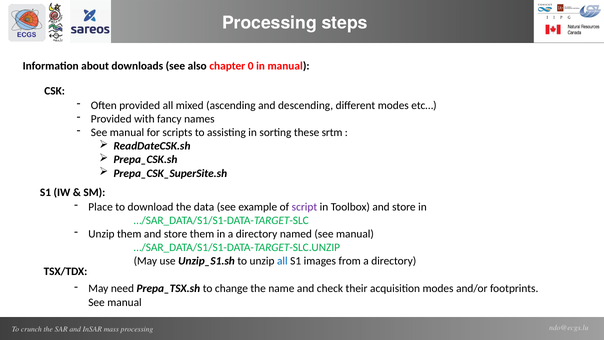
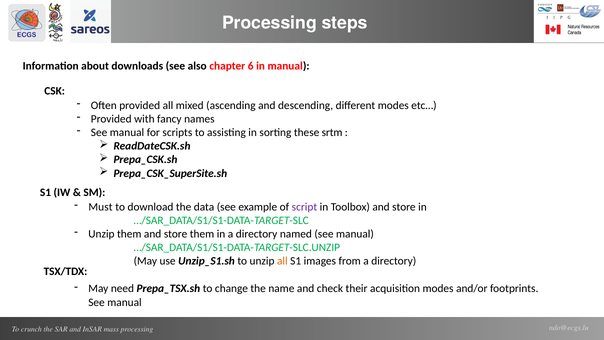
0: 0 -> 6
Place: Place -> Must
all at (282, 261) colour: blue -> orange
